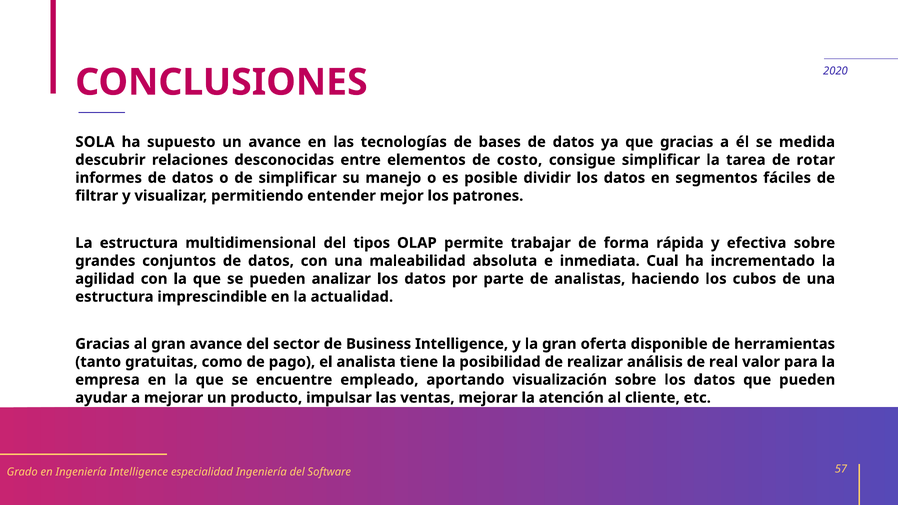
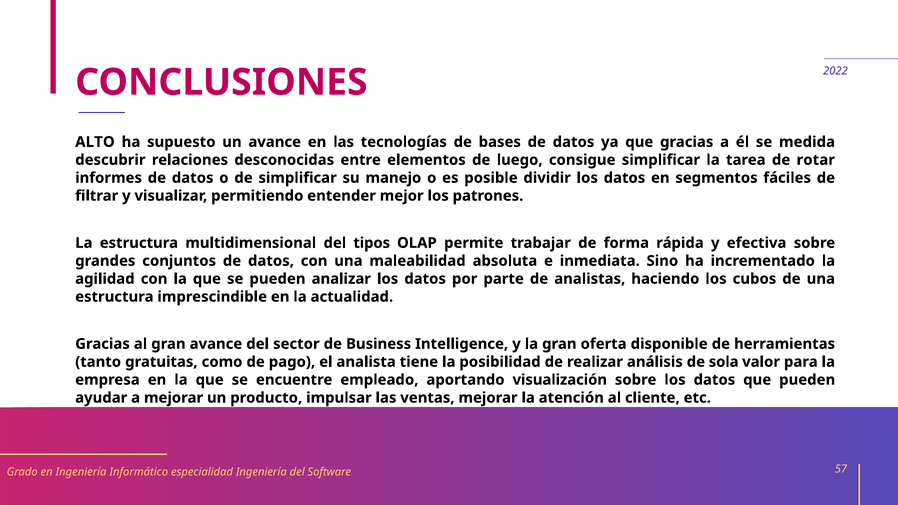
2020: 2020 -> 2022
SOLA: SOLA -> ALTO
costo: costo -> luego
Cual: Cual -> Sino
real: real -> sola
Ingeniería Intelligence: Intelligence -> Informático
